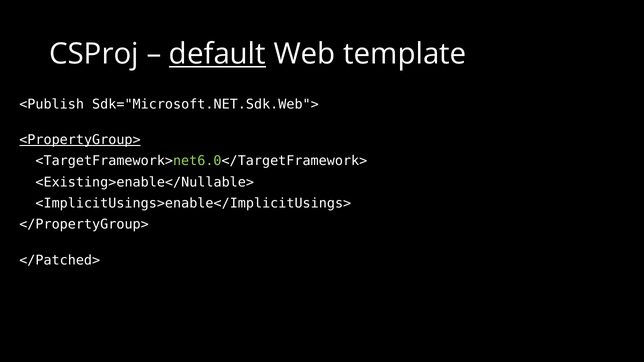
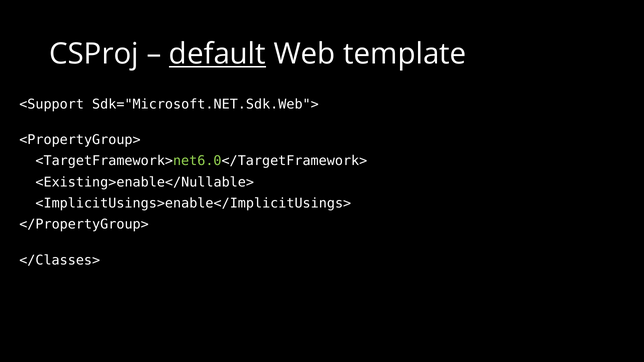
<Publish: <Publish -> <Support
<PropertyGroup> underline: present -> none
</Patched>: </Patched> -> </Classes>
